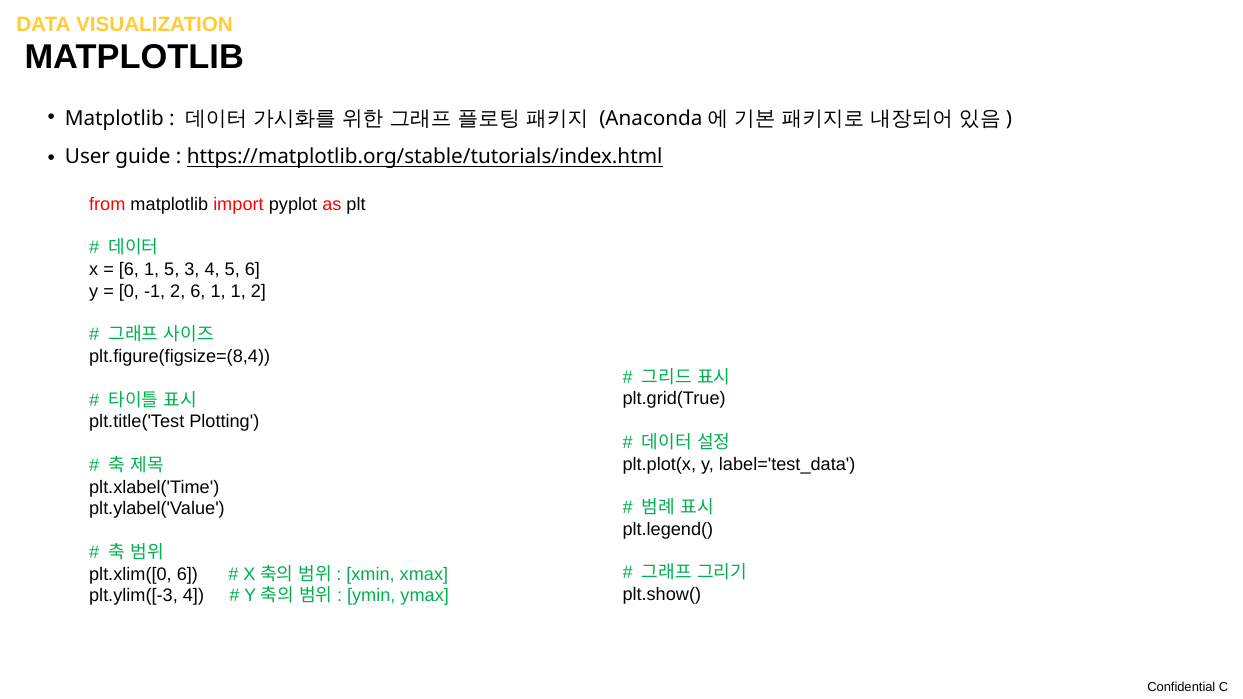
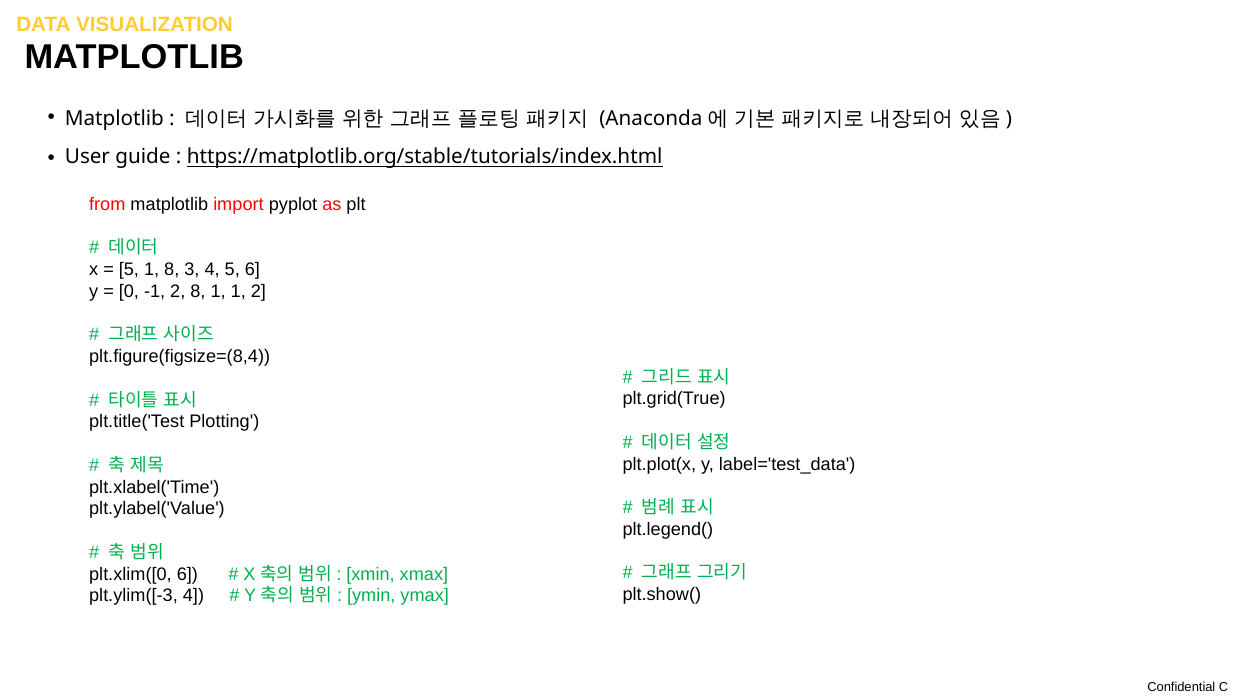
6 at (129, 270): 6 -> 5
1 5: 5 -> 8
2 6: 6 -> 8
